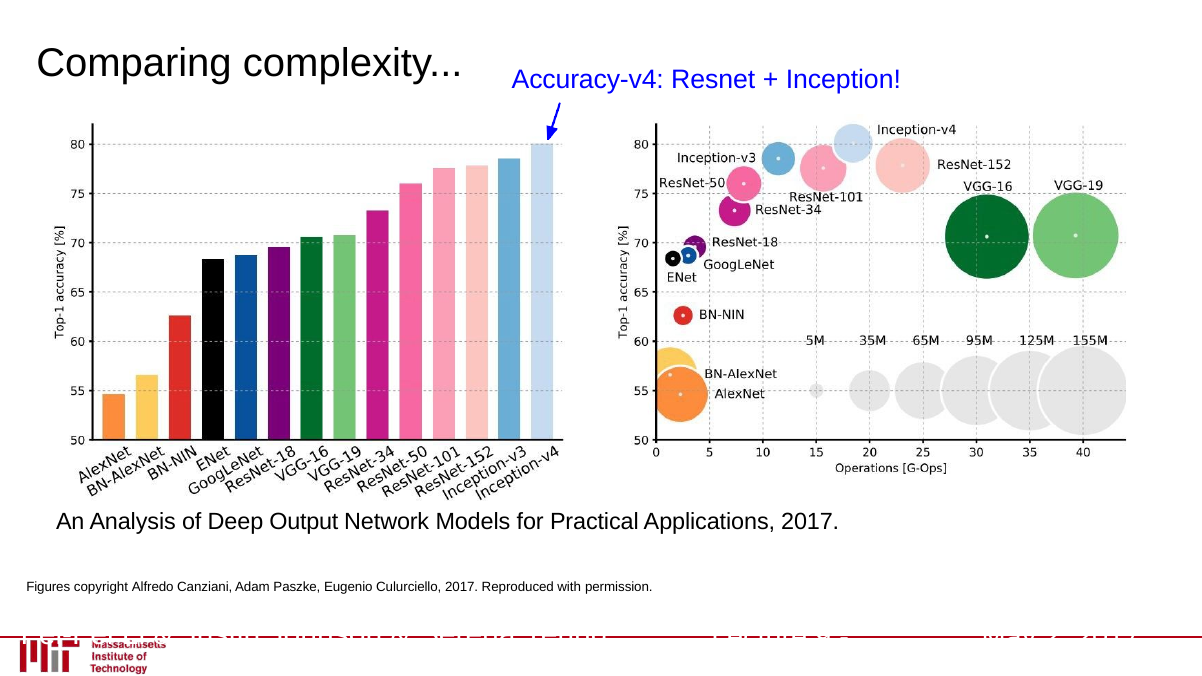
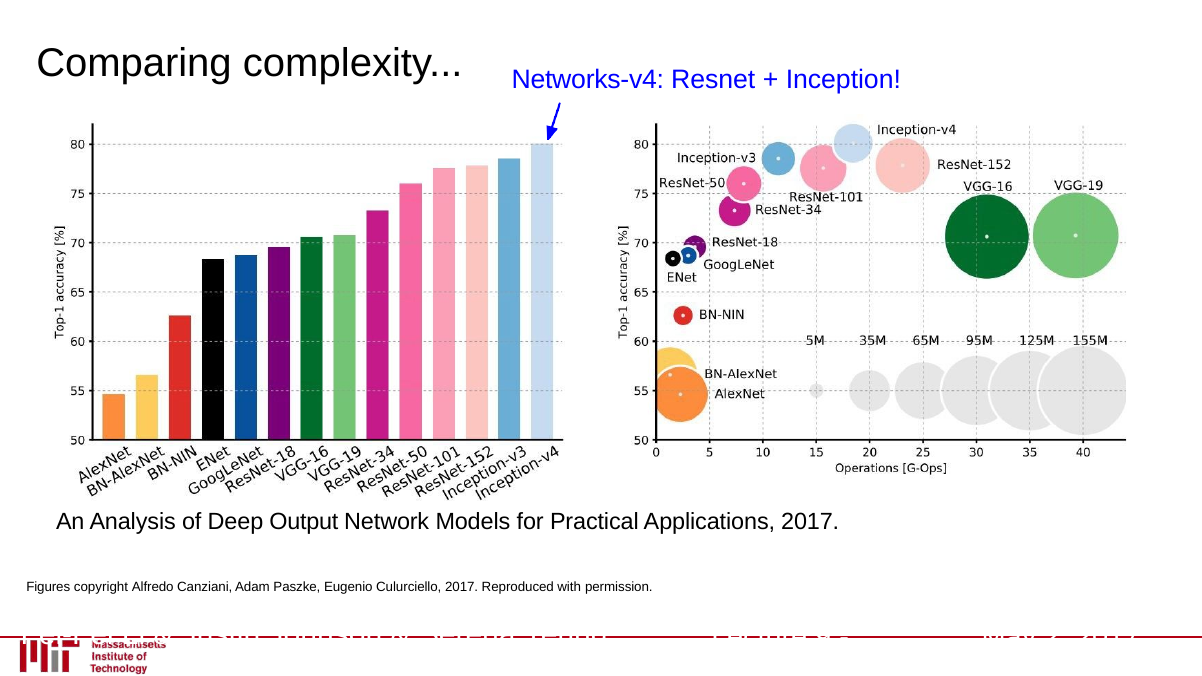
Accuracy-v4: Accuracy-v4 -> Networks-v4
